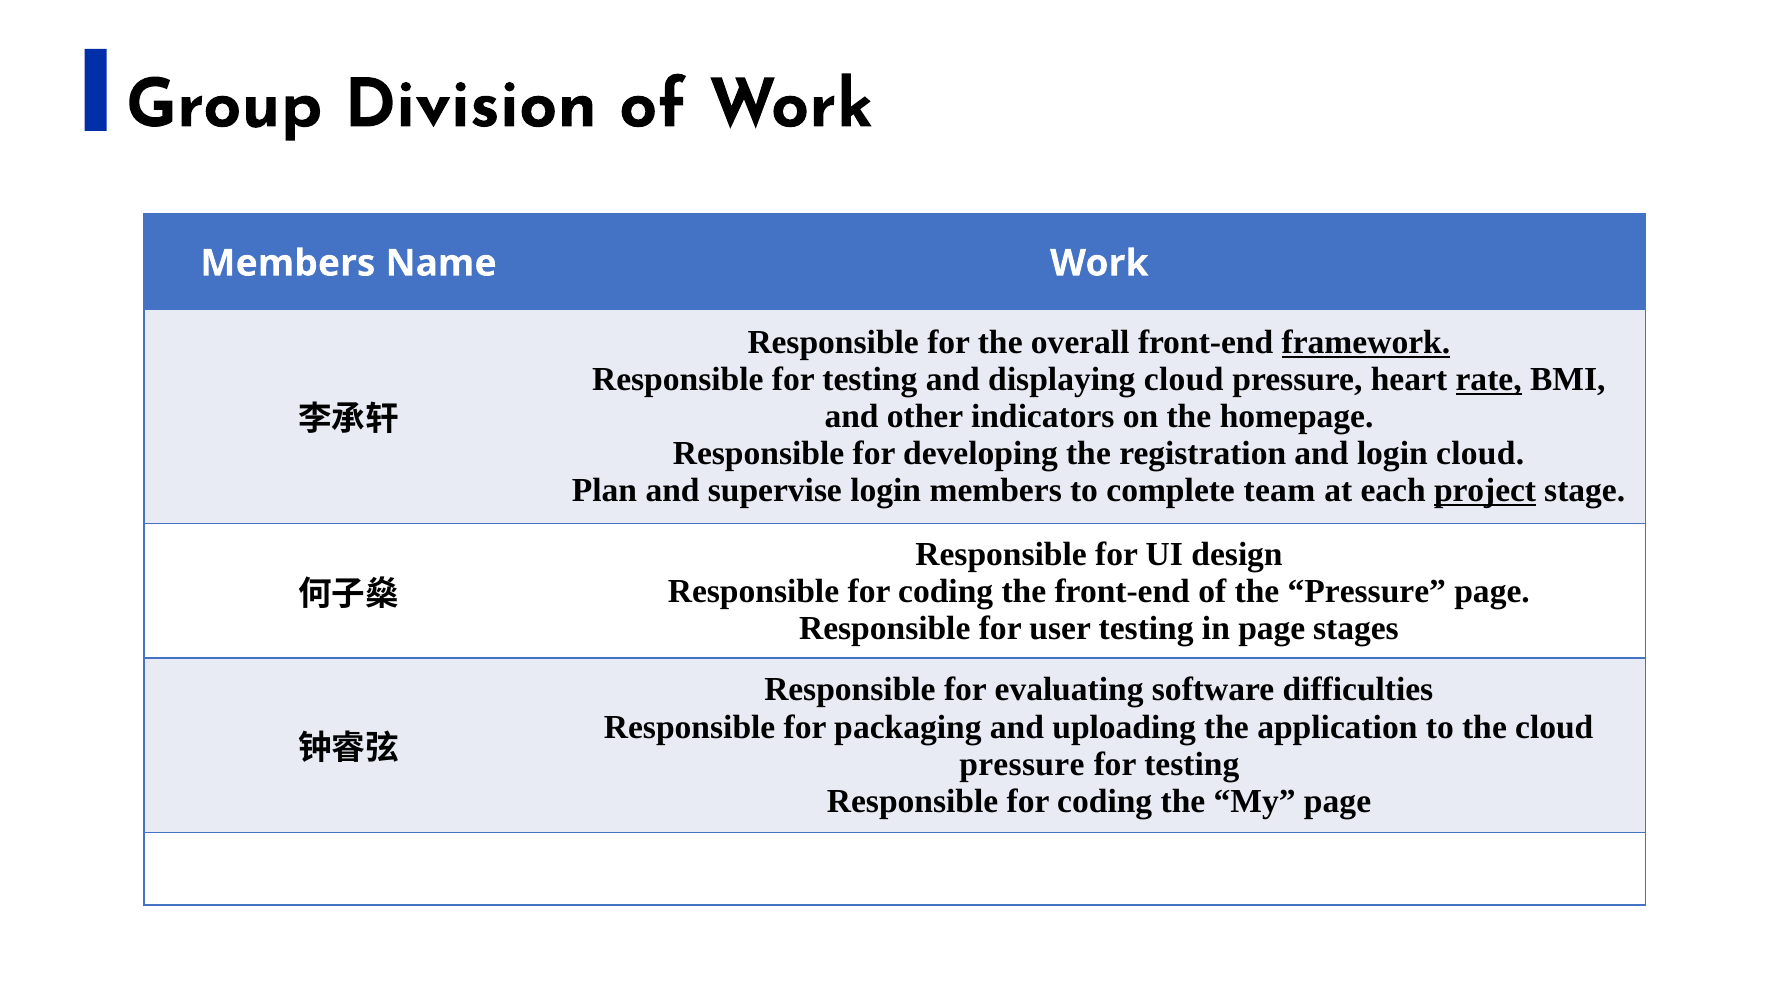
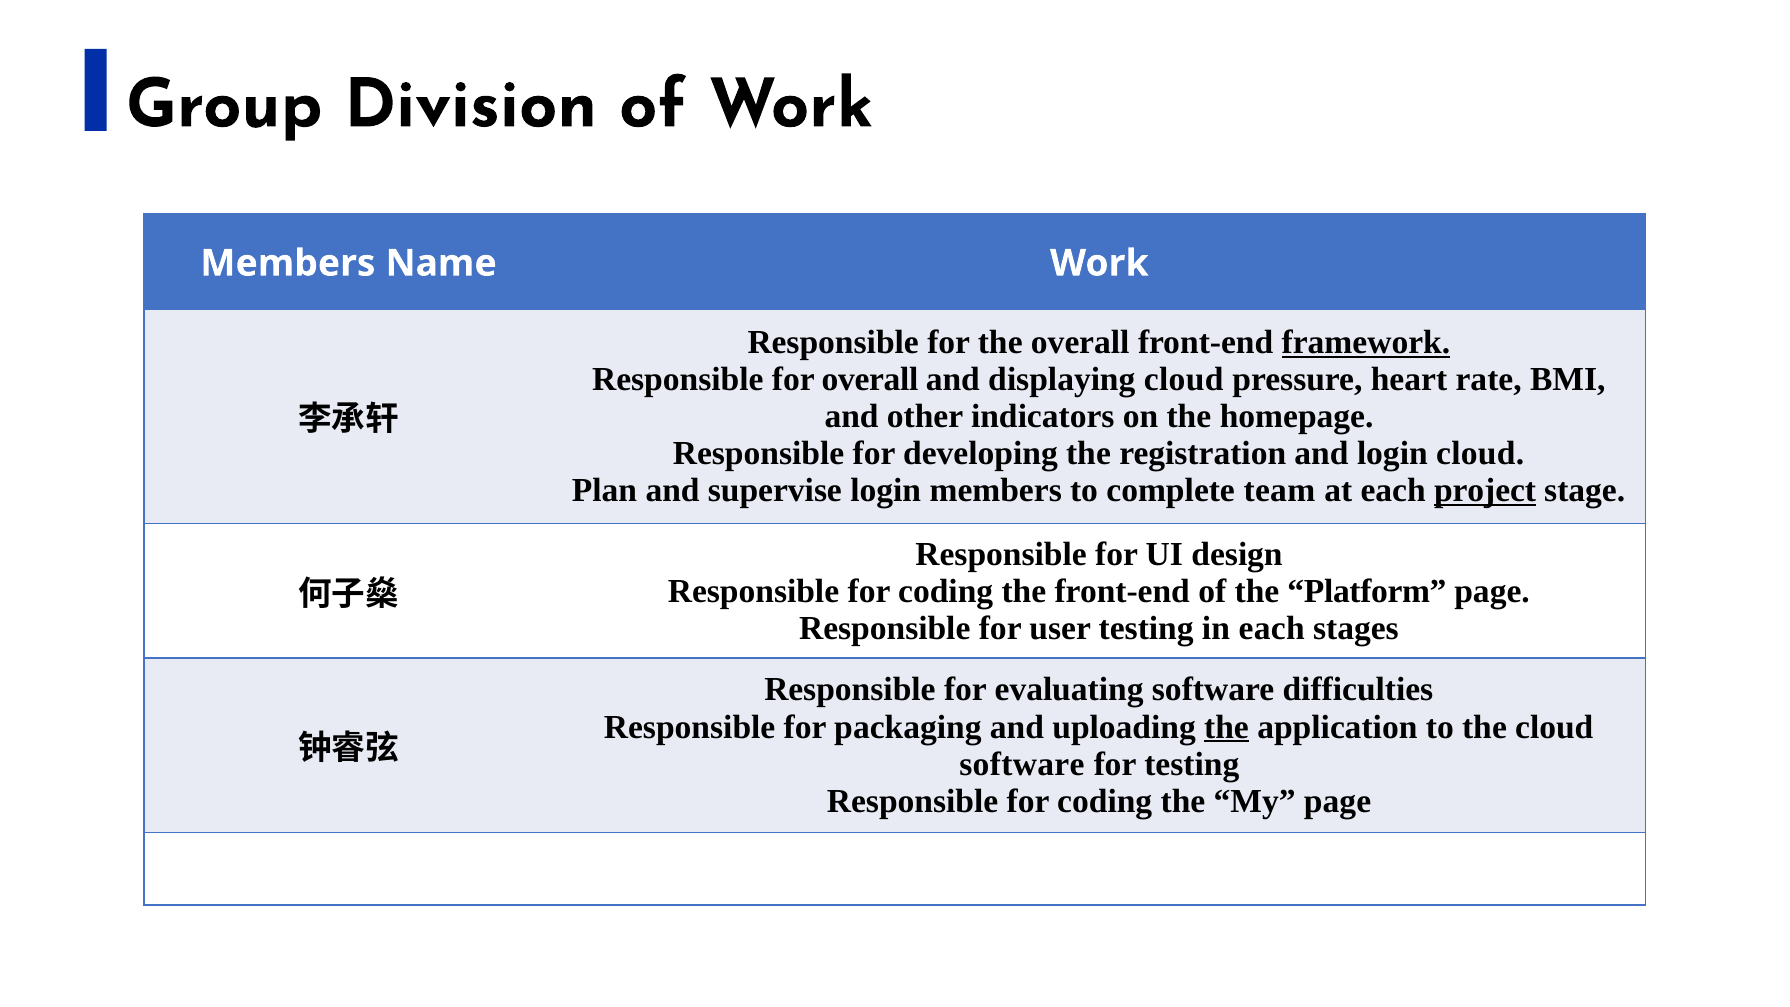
Responsible for testing: testing -> overall
rate underline: present -> none
the Pressure: Pressure -> Platform
in page: page -> each
the at (1227, 727) underline: none -> present
pressure at (1022, 764): pressure -> software
